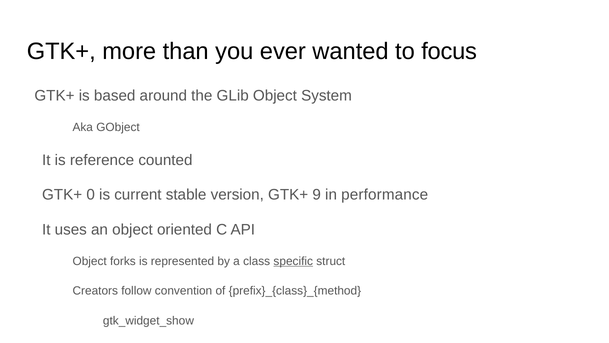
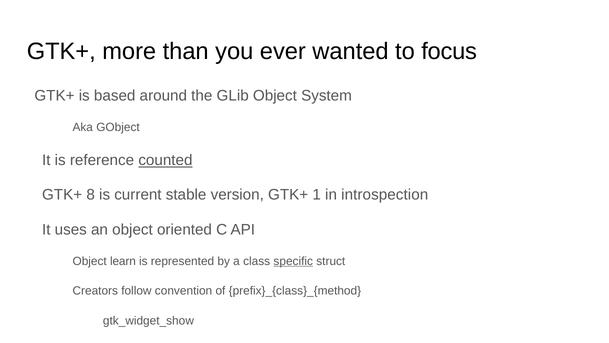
counted underline: none -> present
0: 0 -> 8
9: 9 -> 1
in performance: performance -> introspection
forks: forks -> learn
